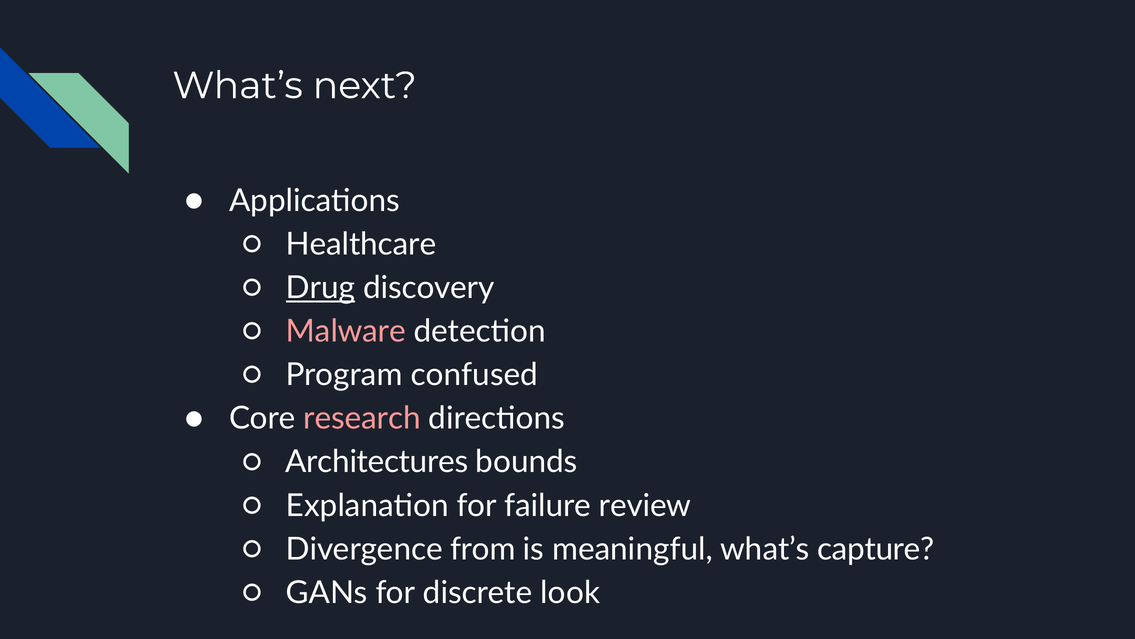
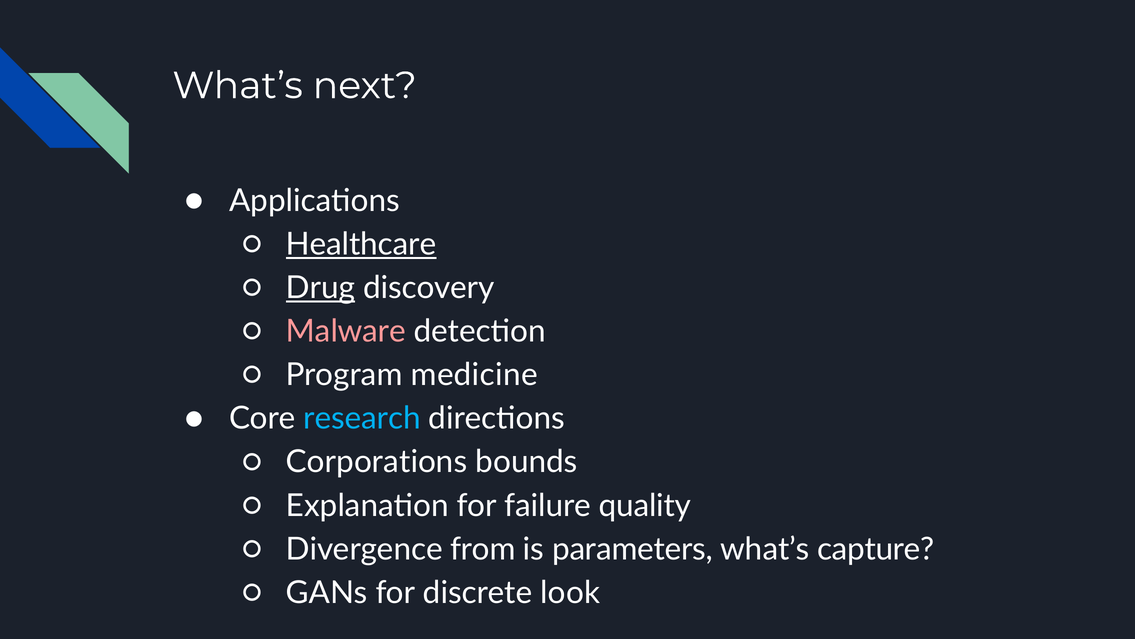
Healthcare underline: none -> present
confused: confused -> medicine
research colour: pink -> light blue
Architectures: Architectures -> Corporations
review: review -> quality
meaningful: meaningful -> parameters
